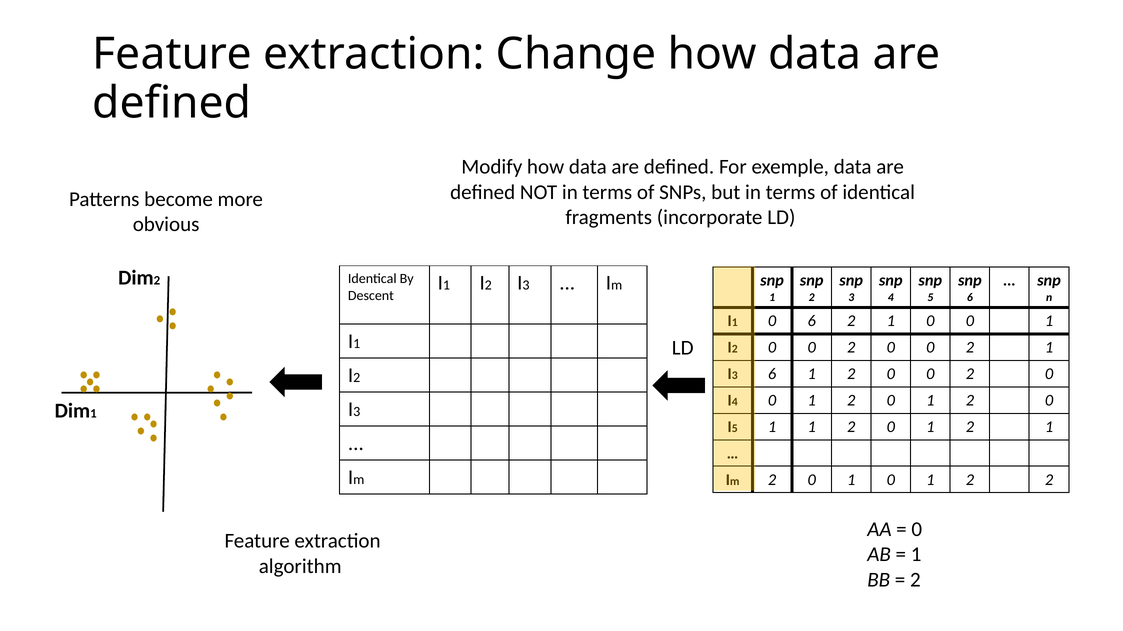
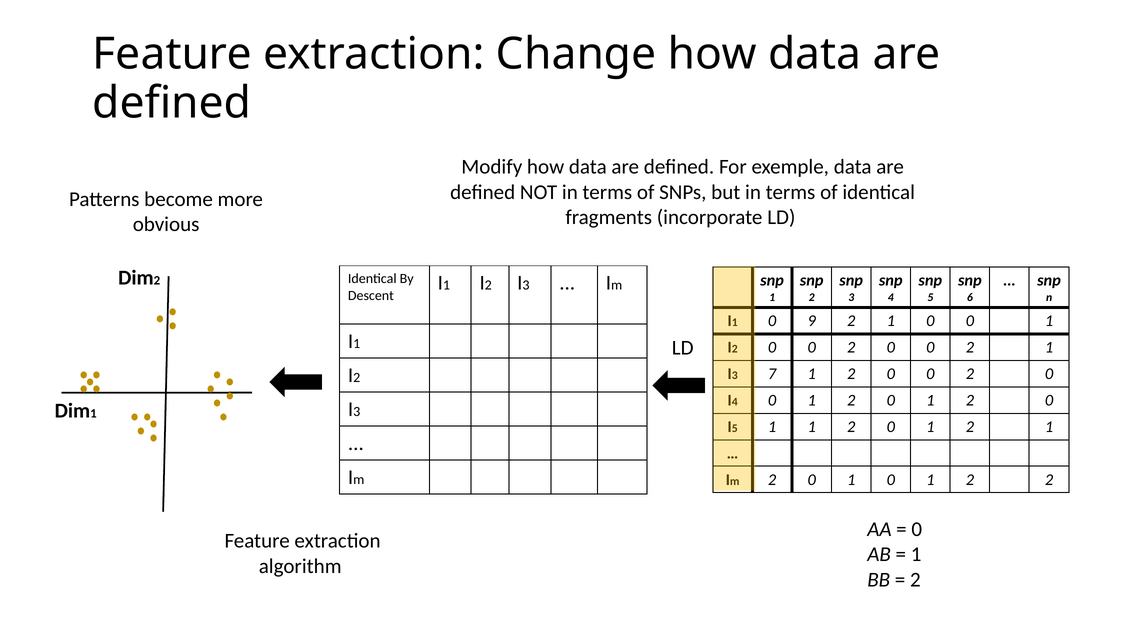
0 6: 6 -> 9
6 at (772, 374): 6 -> 7
